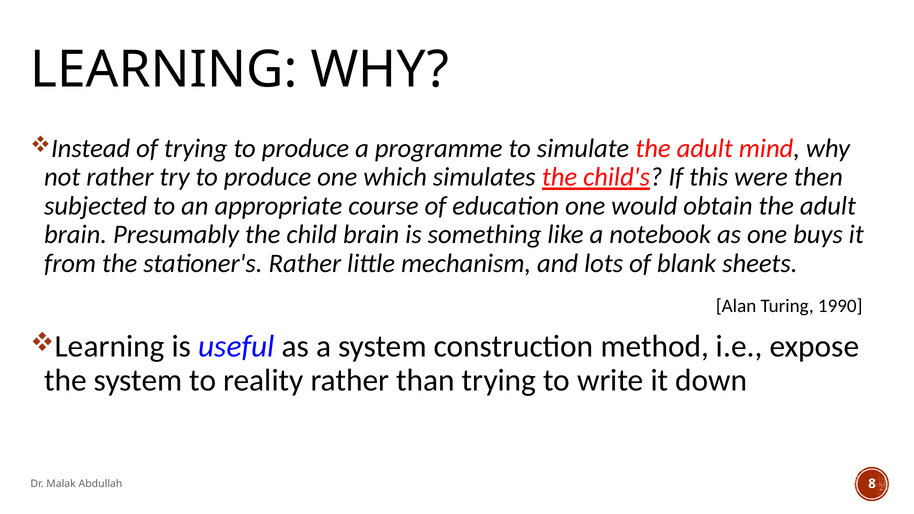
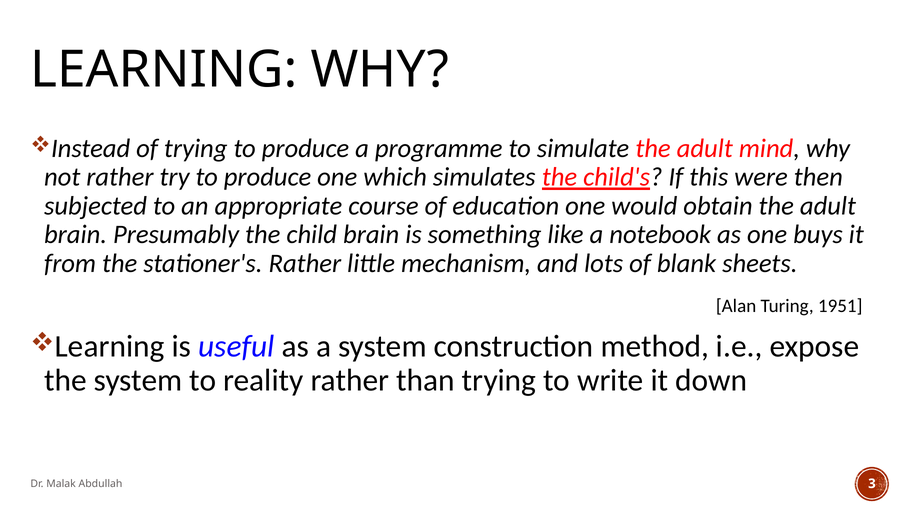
1990: 1990 -> 1951
8: 8 -> 3
